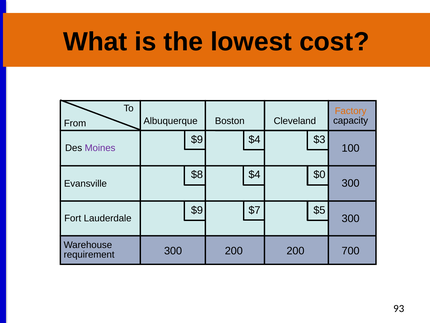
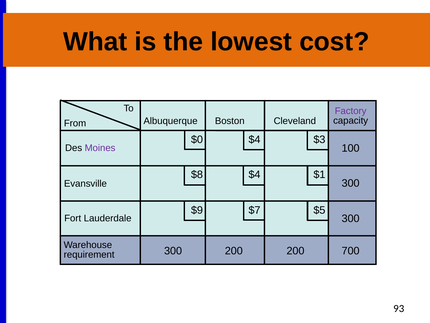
Factory colour: orange -> purple
$9 at (197, 140): $9 -> $0
$0: $0 -> $1
